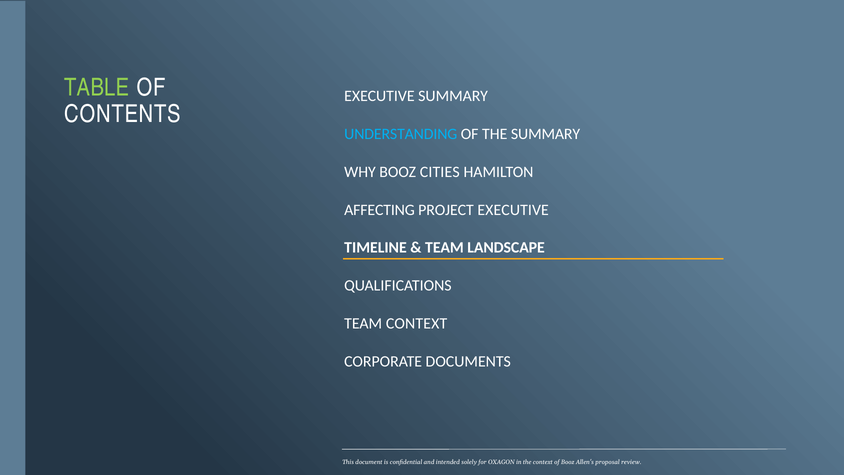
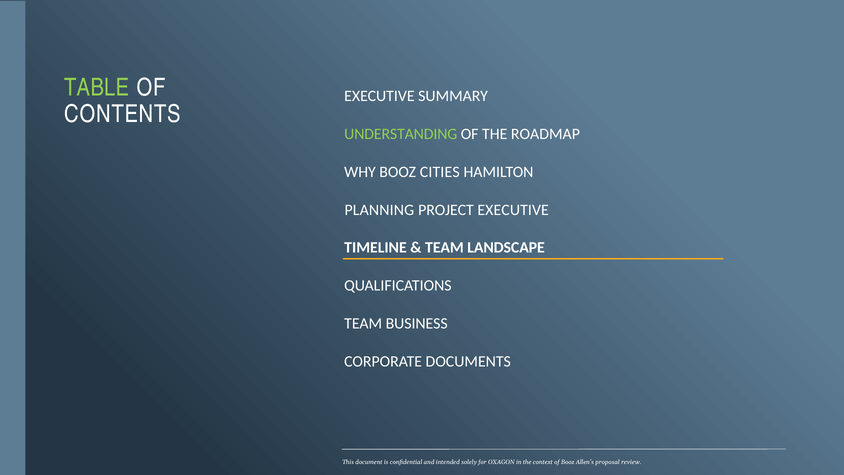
UNDERSTANDING colour: light blue -> light green
THE SUMMARY: SUMMARY -> ROADMAP
AFFECTING: AFFECTING -> PLANNING
TEAM CONTEXT: CONTEXT -> BUSINESS
